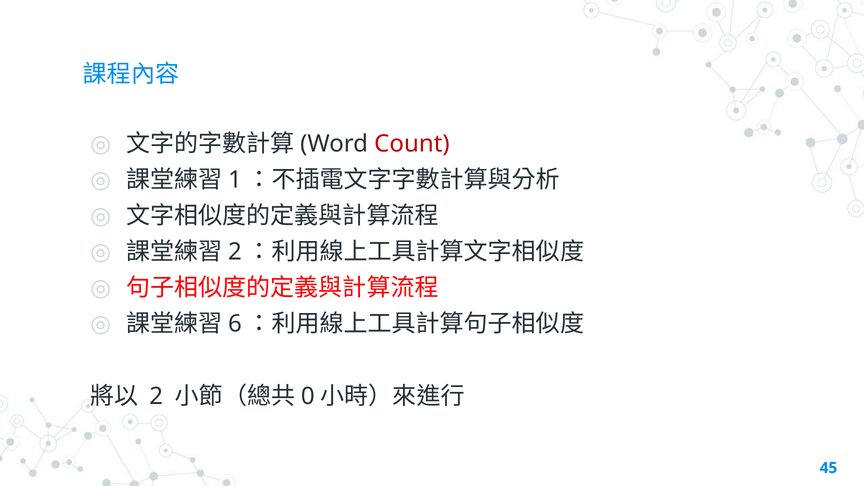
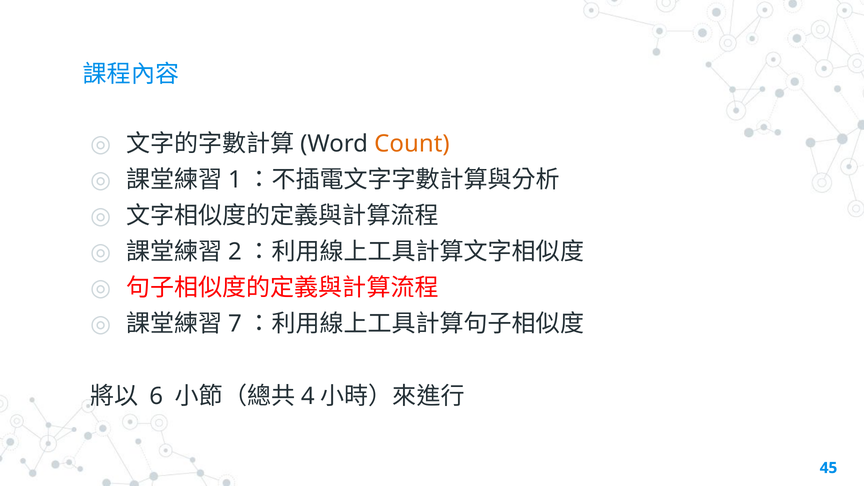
Count colour: red -> orange
6: 6 -> 7
2 at (156, 396): 2 -> 6
0: 0 -> 4
